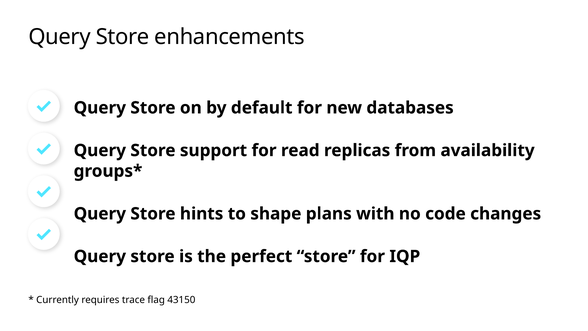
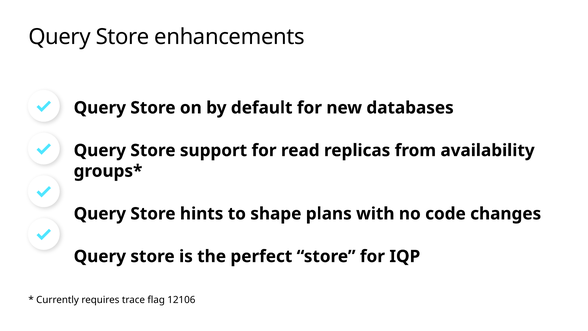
43150: 43150 -> 12106
